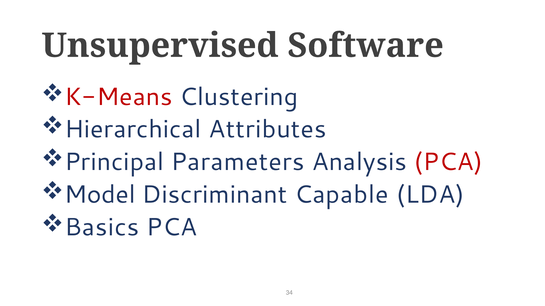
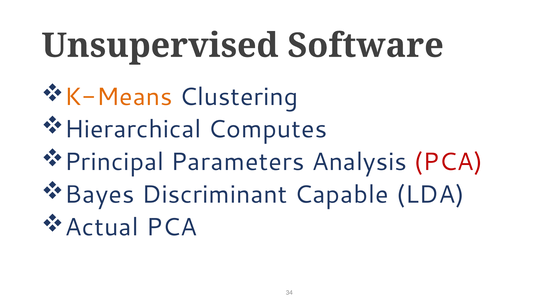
K-Means colour: red -> orange
Attributes: Attributes -> Computes
Model: Model -> Bayes
Basics: Basics -> Actual
